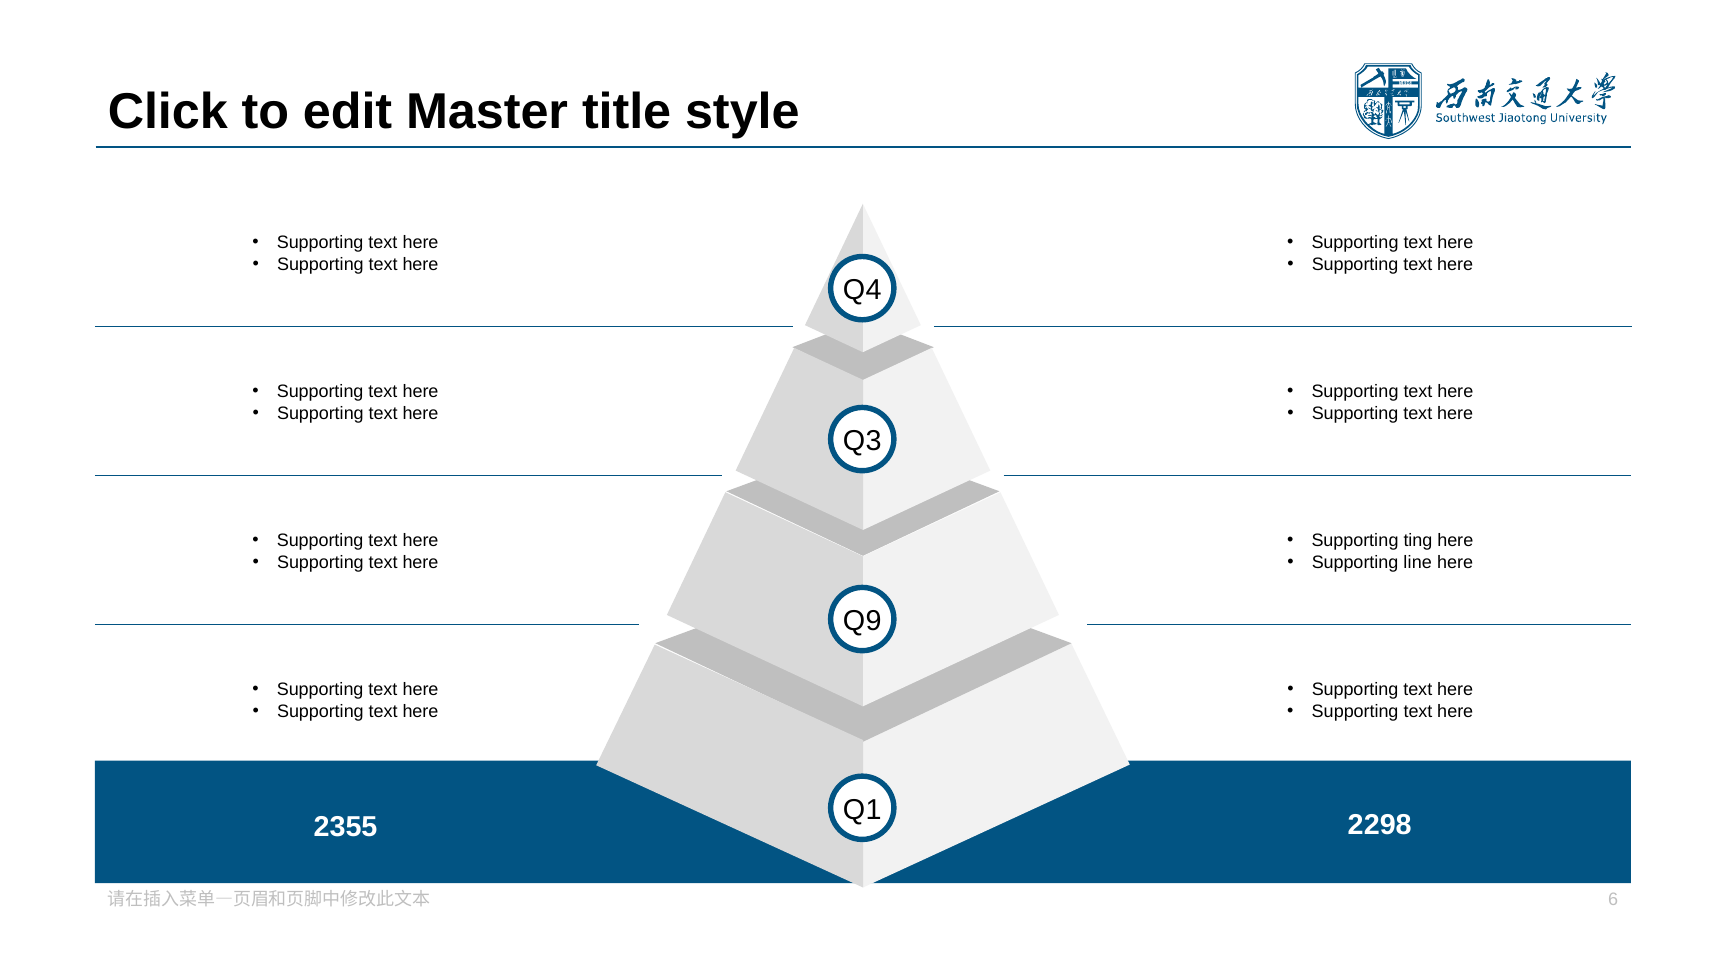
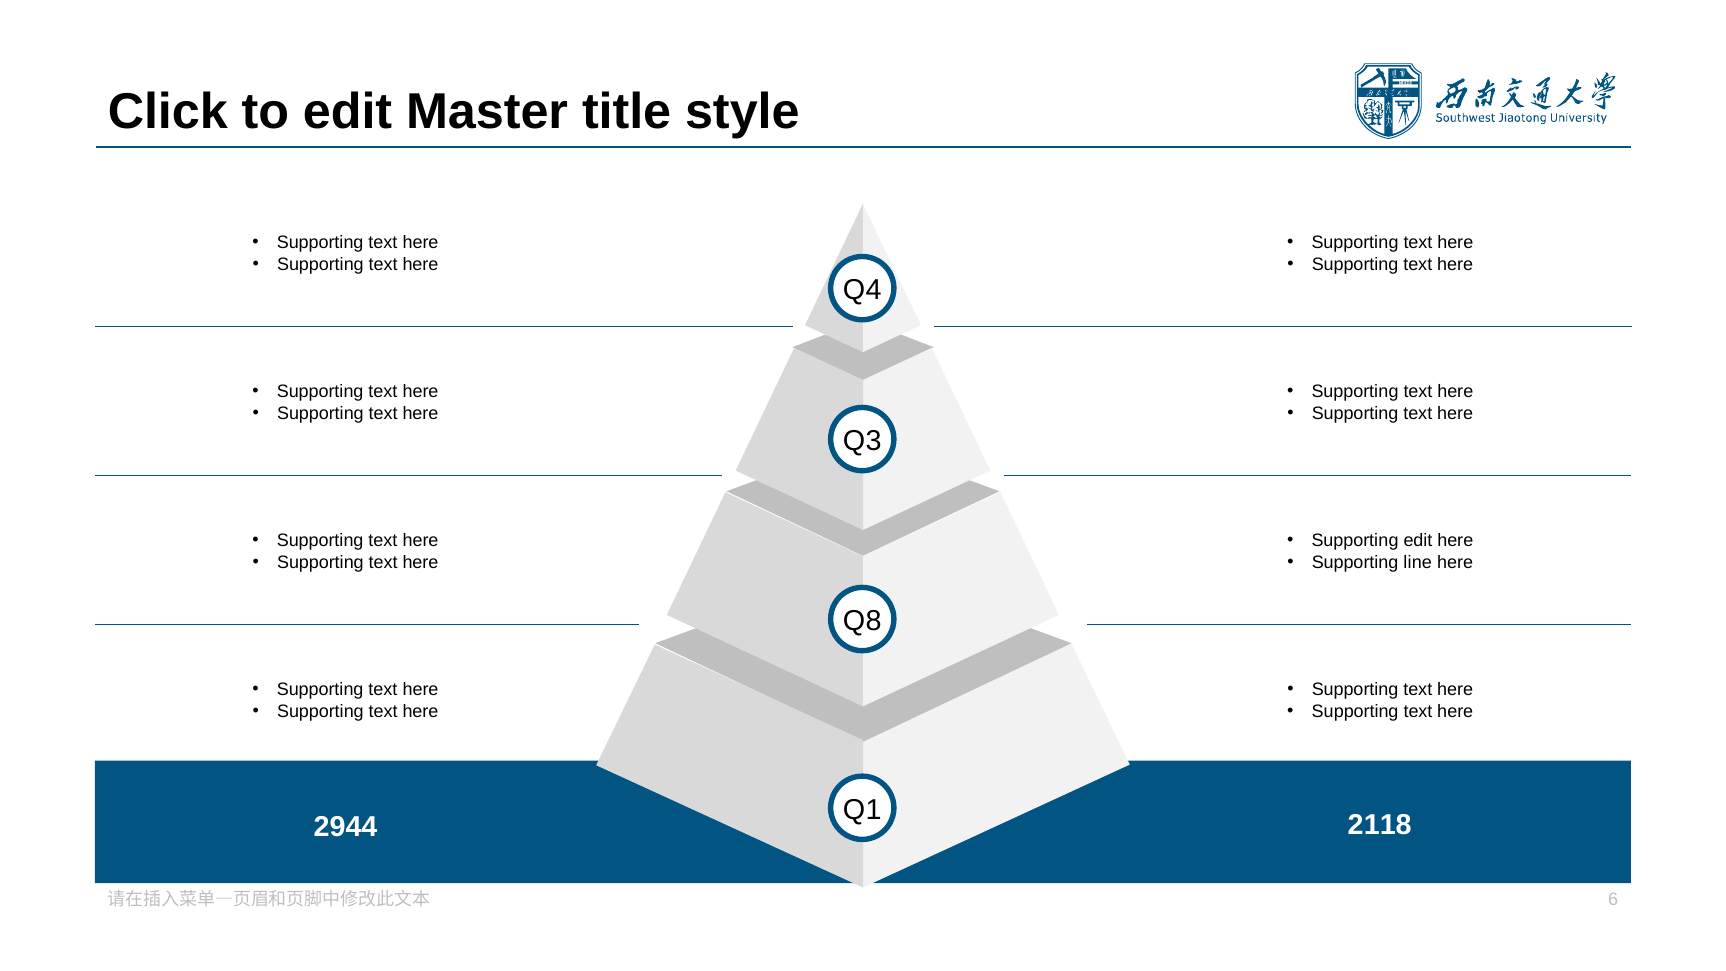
g ting: ting -> edit
9: 9 -> 8
355: 355 -> 944
298: 298 -> 118
